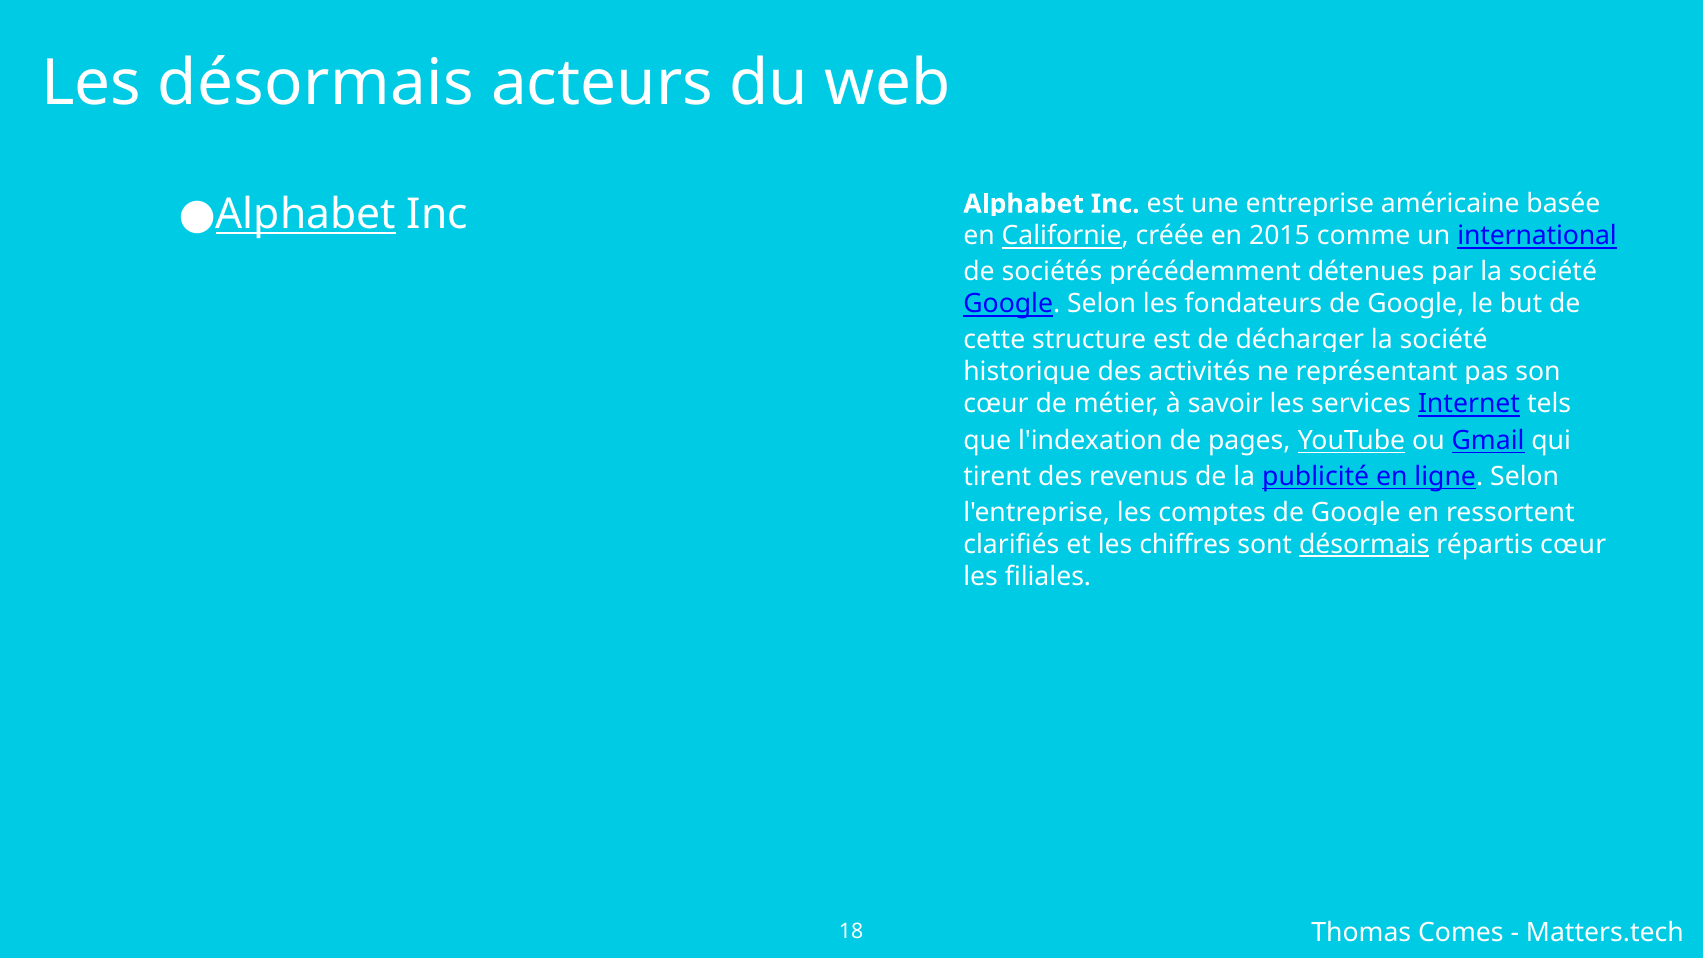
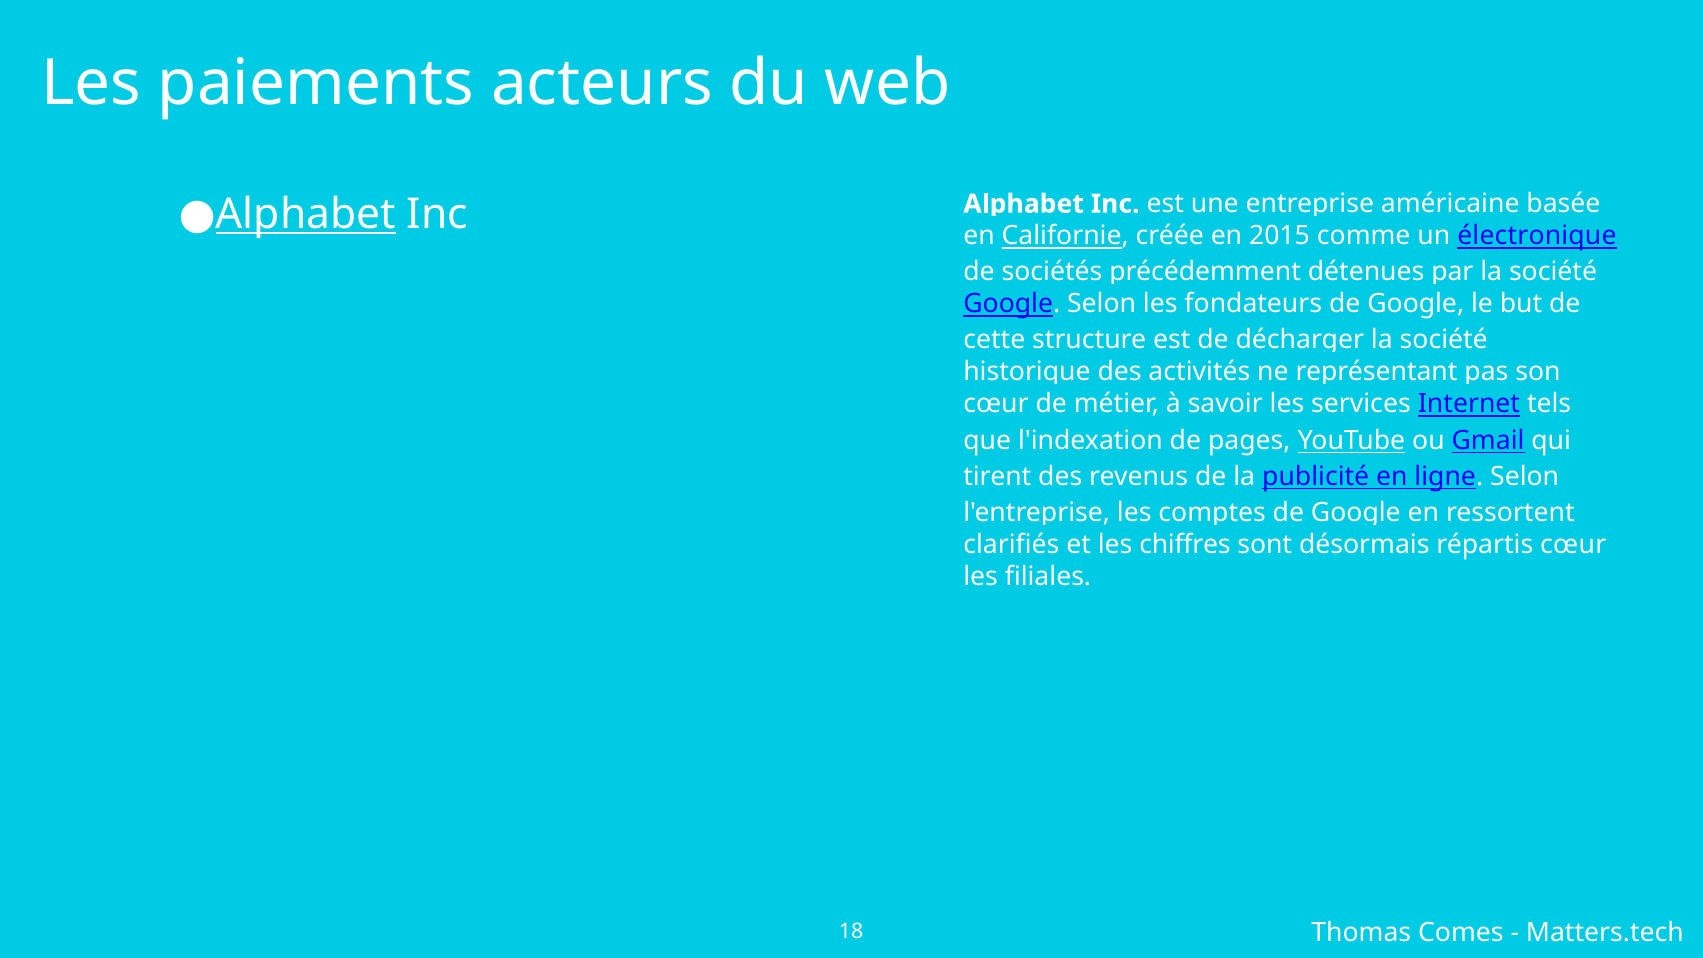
Les désormais: désormais -> paiements
international: international -> électronique
désormais at (1364, 544) underline: present -> none
